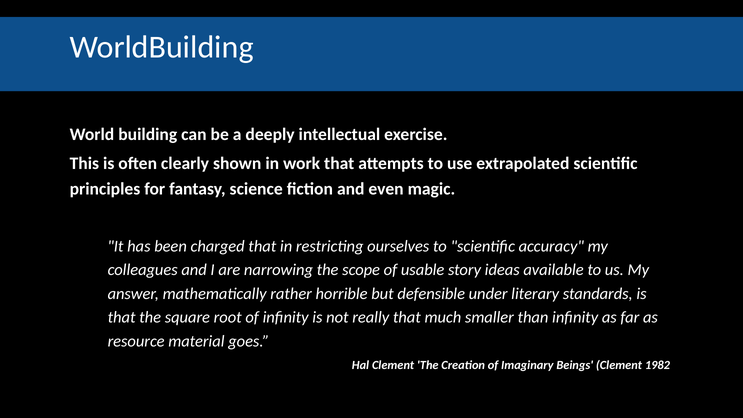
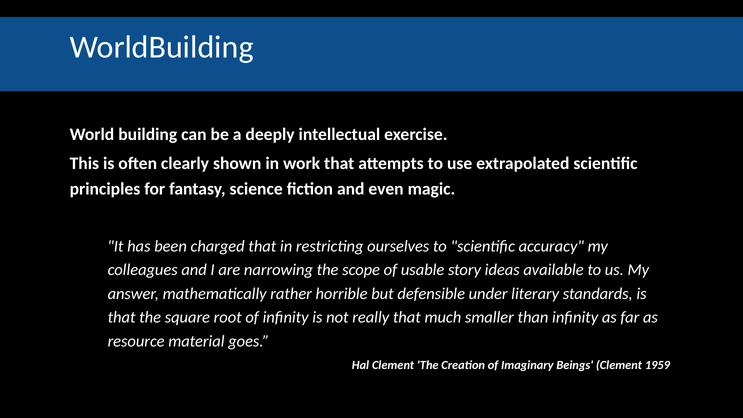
1982: 1982 -> 1959
